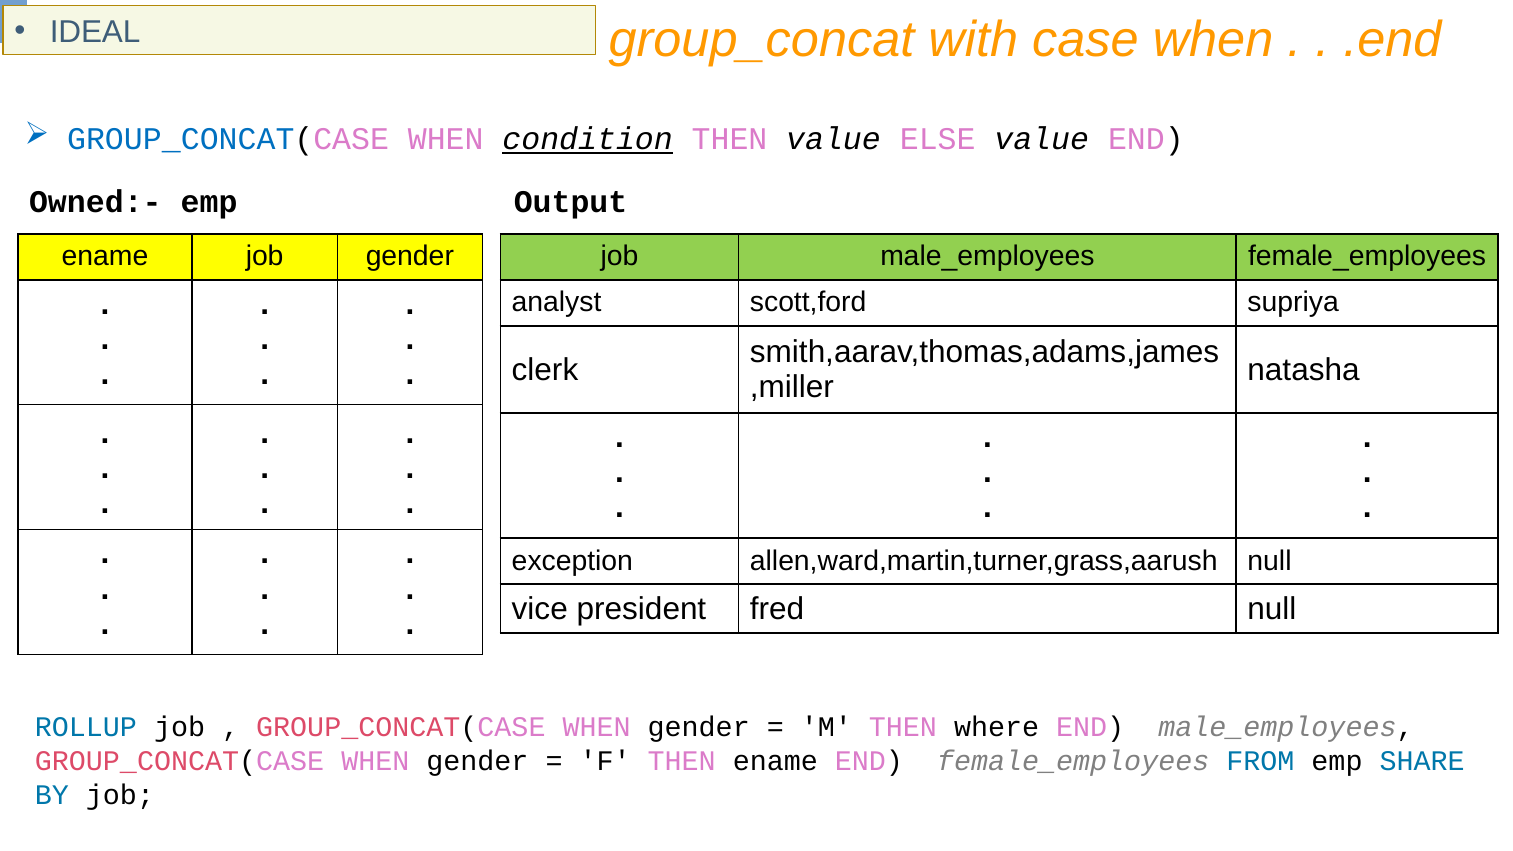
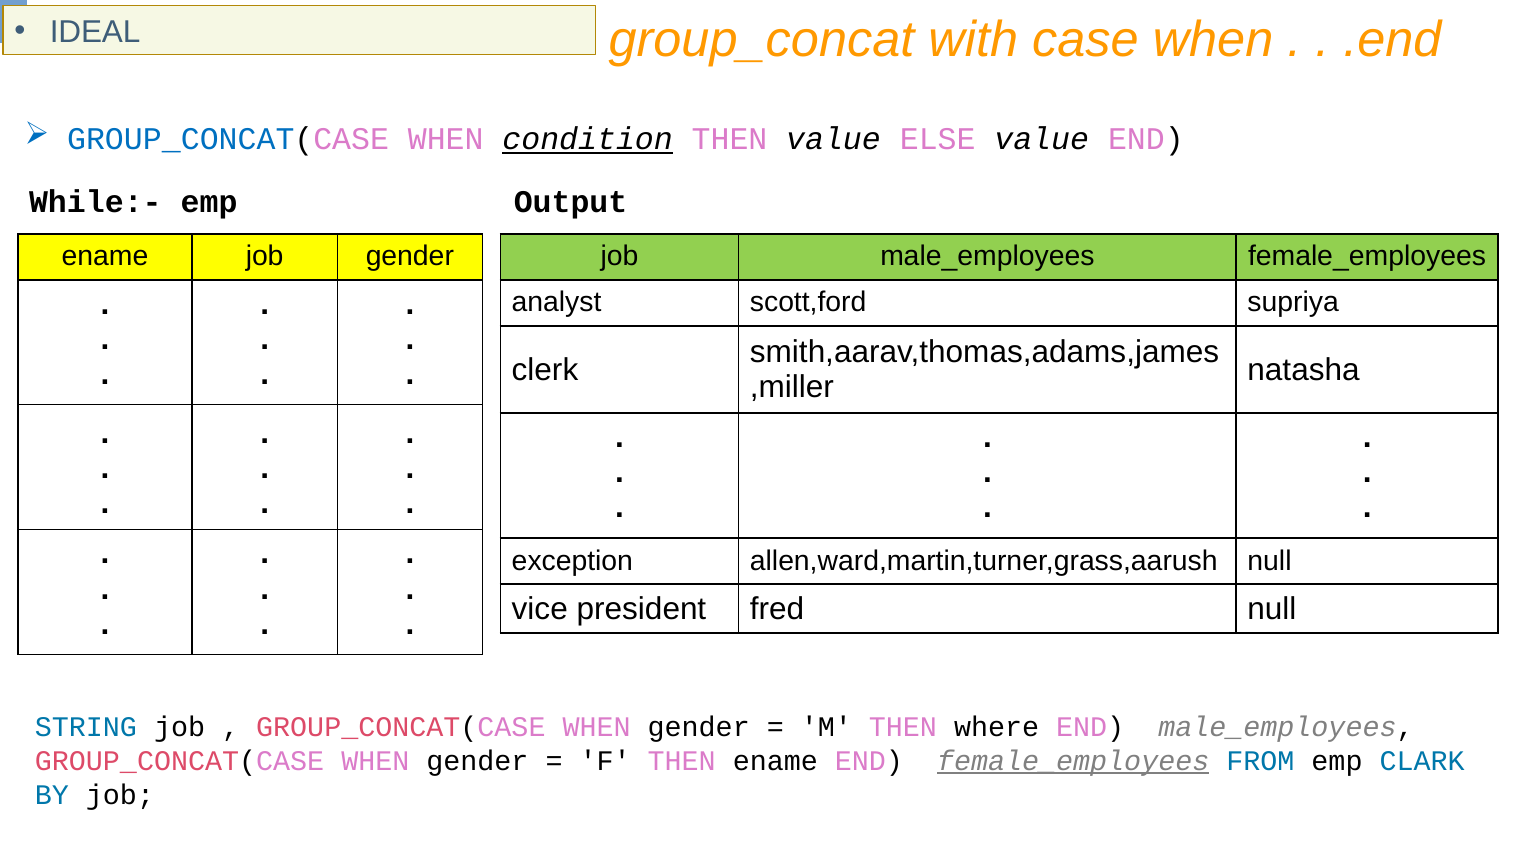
Owned:-: Owned:- -> While:-
ROLLUP: ROLLUP -> STRING
female_employees at (1073, 761) underline: none -> present
SHARE: SHARE -> CLARK
